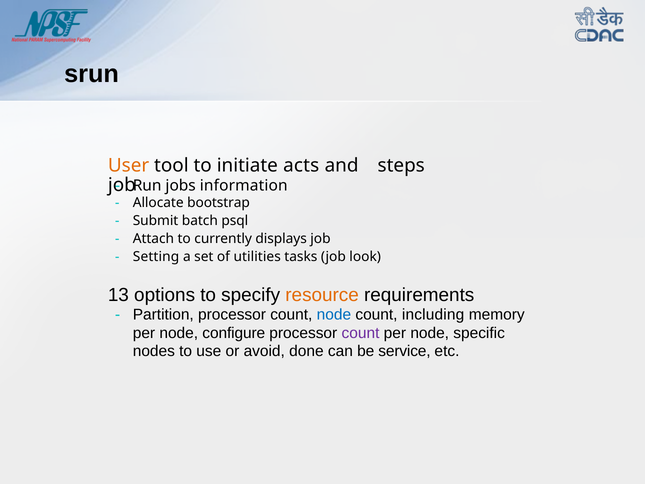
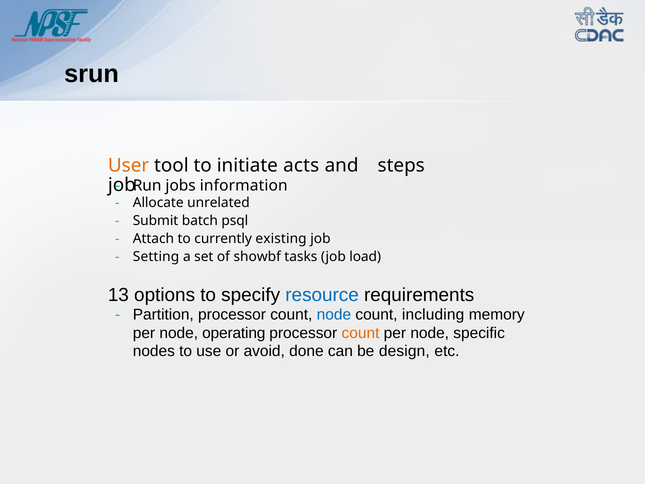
bootstrap: bootstrap -> unrelated
displays: displays -> existing
utilities: utilities -> showbf
look: look -> load
resource colour: orange -> blue
configure: configure -> operating
count at (360, 333) colour: purple -> orange
service: service -> design
